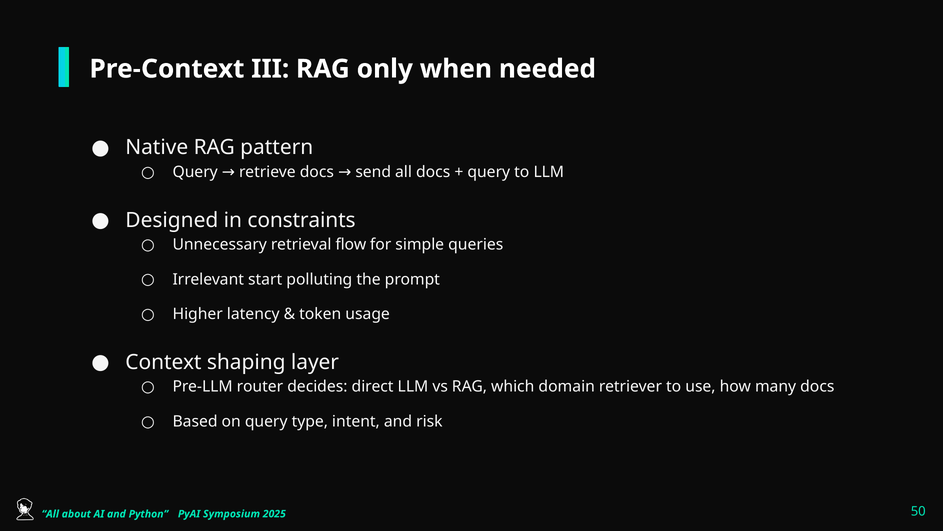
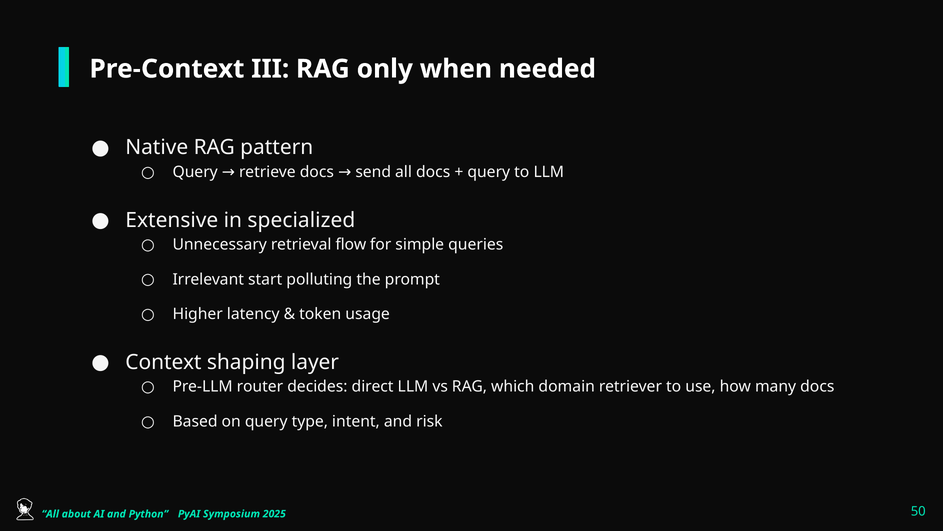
Designed: Designed -> Extensive
constraints: constraints -> specialized
